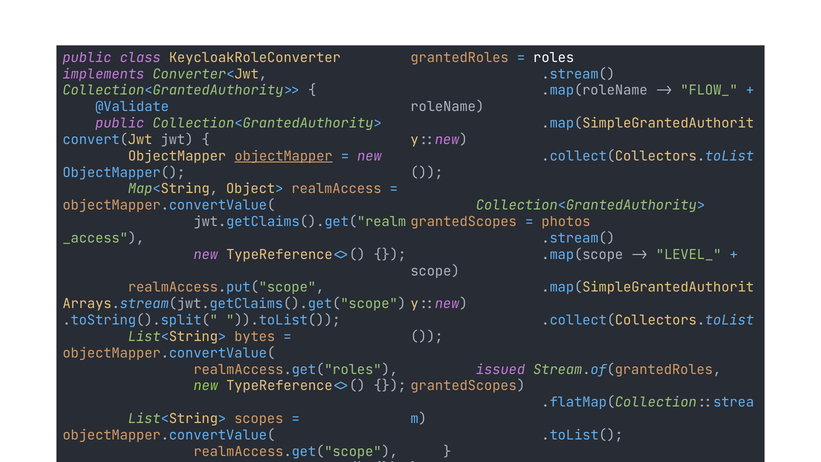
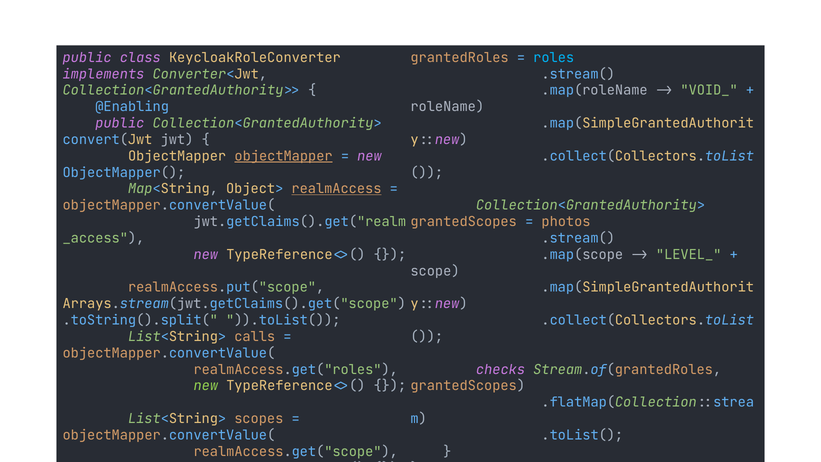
roles colour: white -> light blue
FLOW_: FLOW_ -> VOID_
@Validate: @Validate -> @Enabling
realmAccess underline: none -> present
bytes: bytes -> calls
issued: issued -> checks
